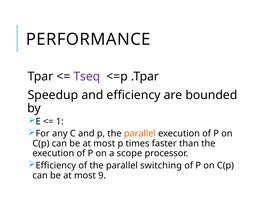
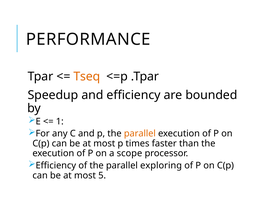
Tseq colour: purple -> orange
switching: switching -> exploring
9: 9 -> 5
